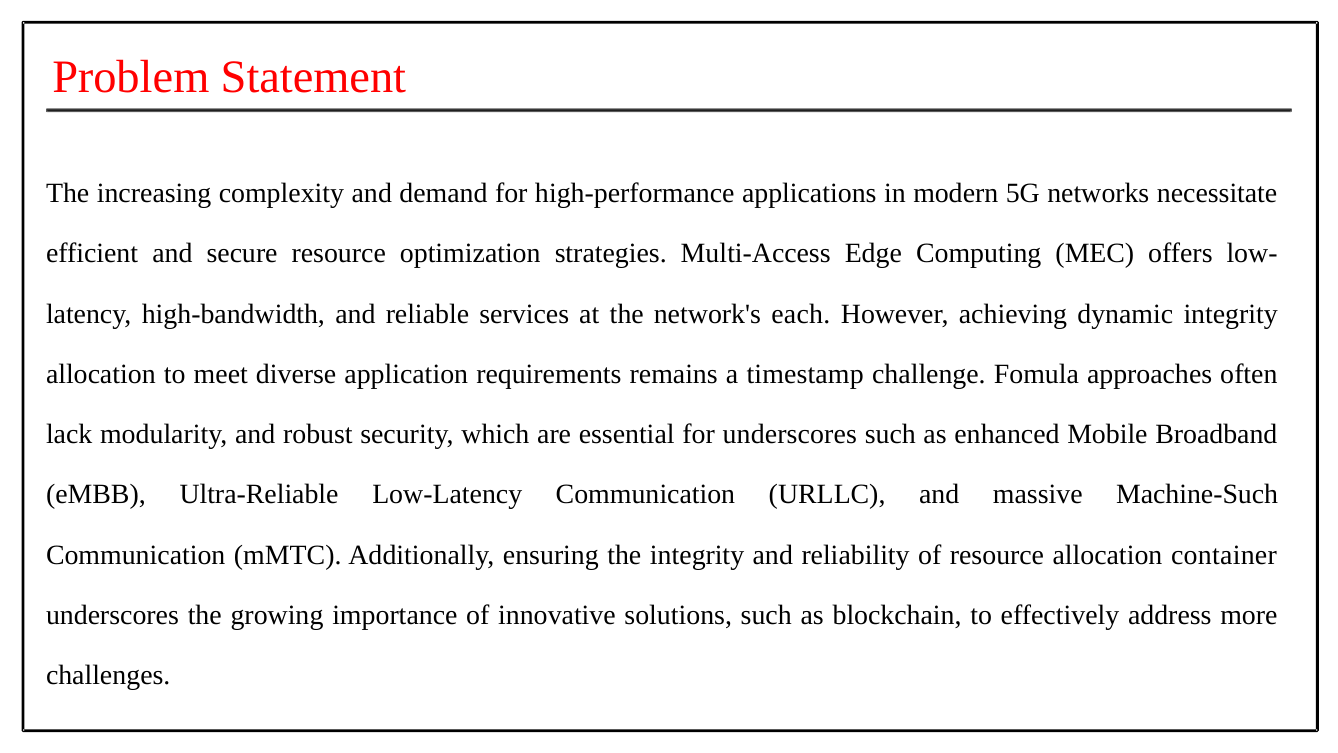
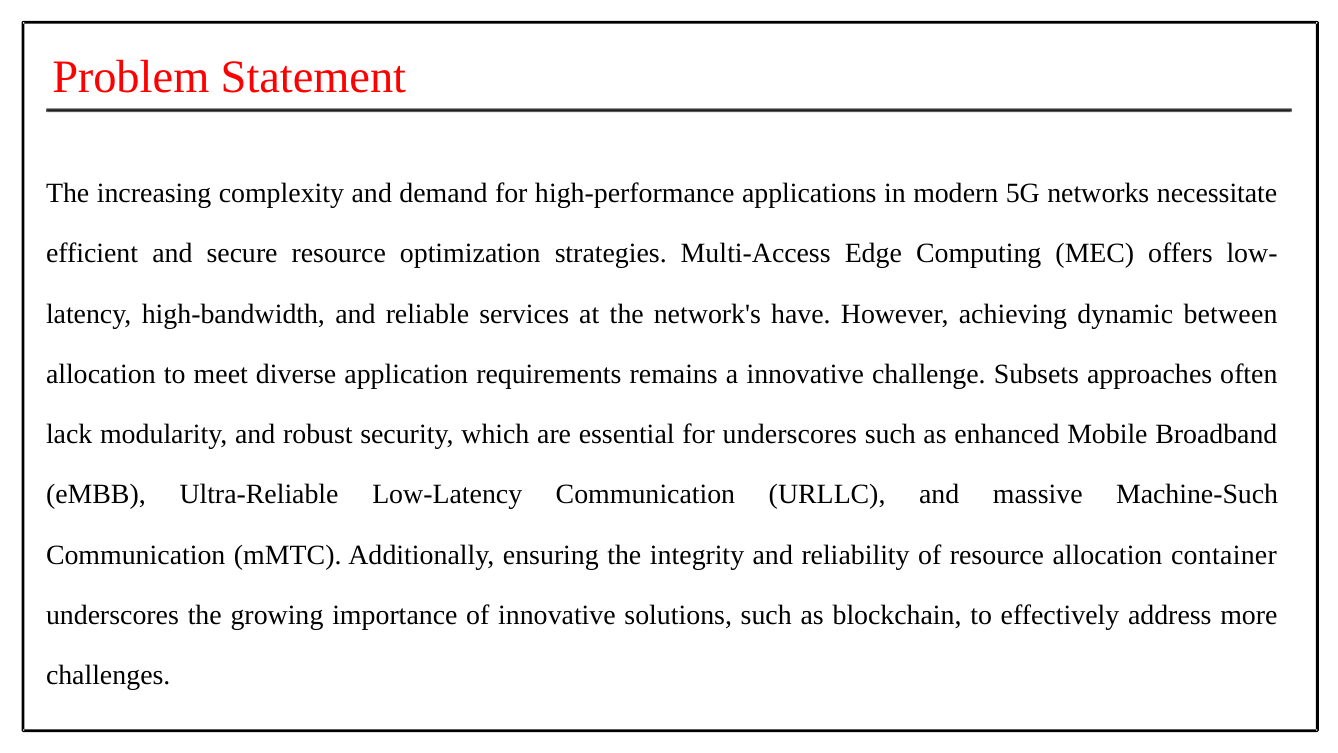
each: each -> have
dynamic integrity: integrity -> between
a timestamp: timestamp -> innovative
Fomula: Fomula -> Subsets
